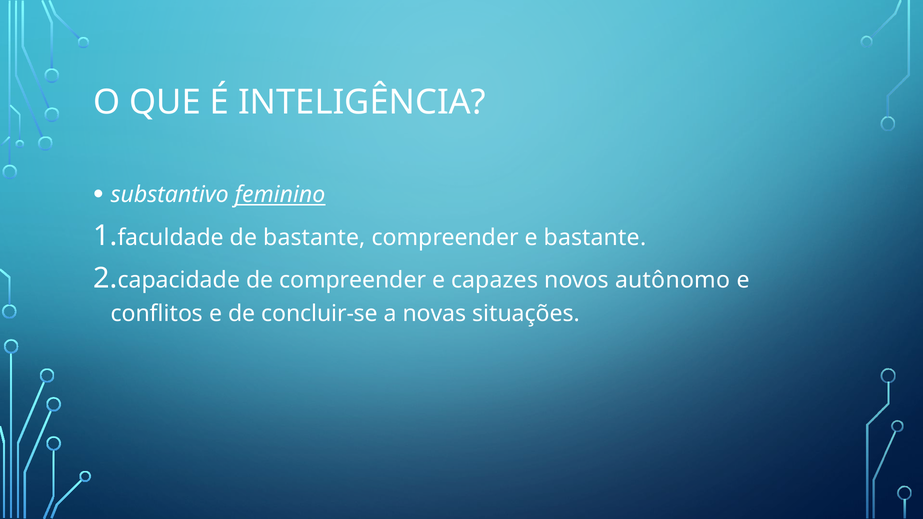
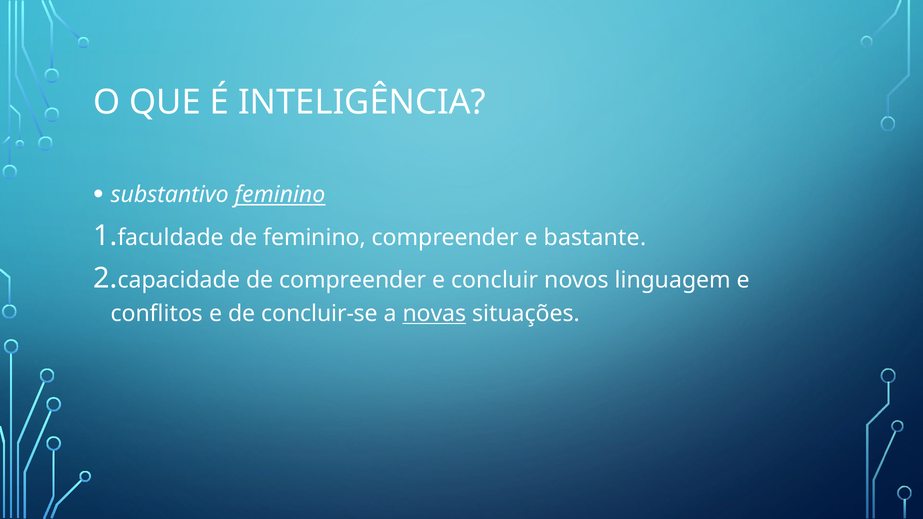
de bastante: bastante -> feminino
capazes: capazes -> concluir
autônomo: autônomo -> linguagem
novas underline: none -> present
